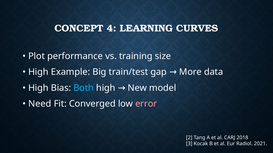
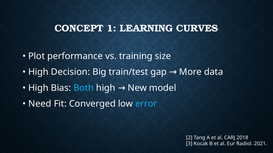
4: 4 -> 1
Example: Example -> Decision
error colour: pink -> light blue
